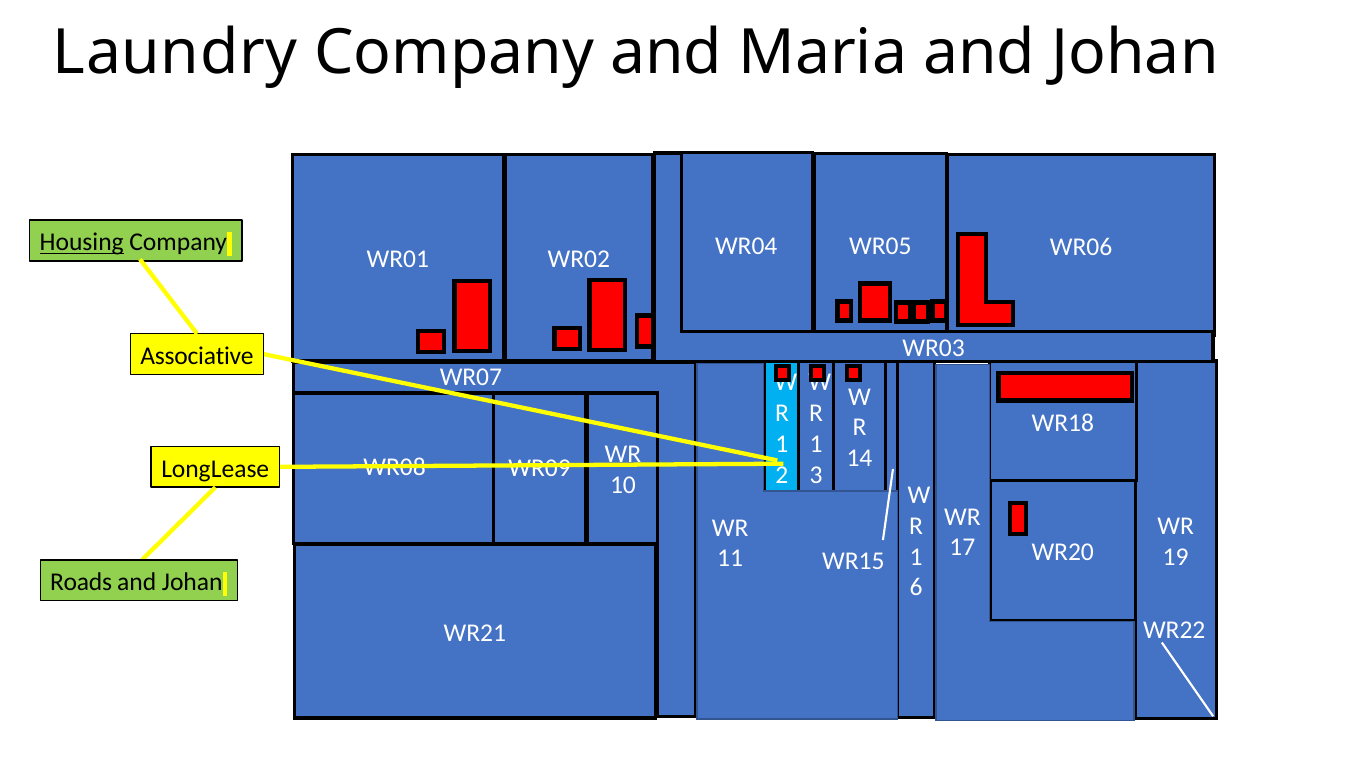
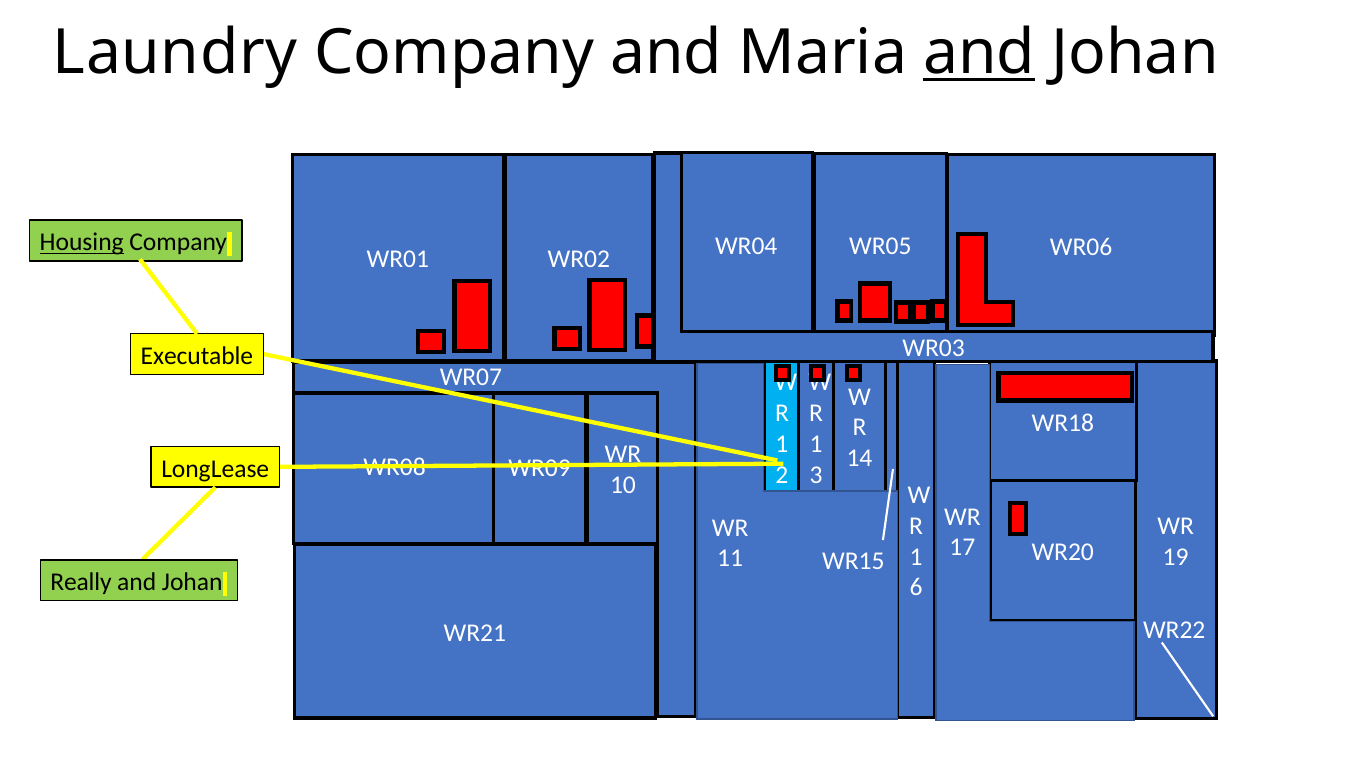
and at (979, 53) underline: none -> present
Associative: Associative -> Executable
Roads: Roads -> Really
